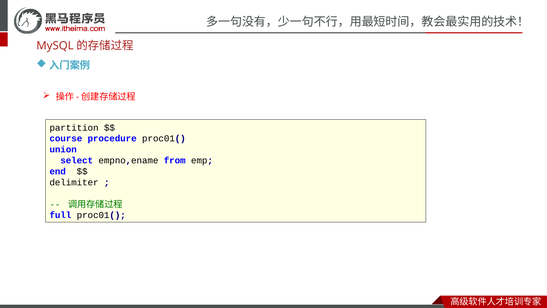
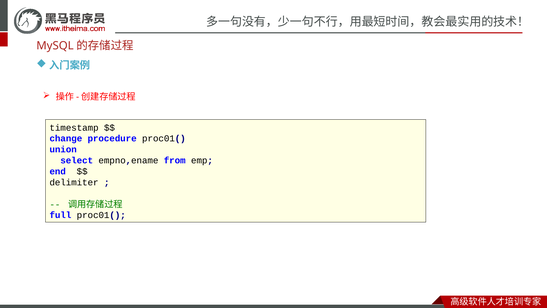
partition: partition -> timestamp
course: course -> change
